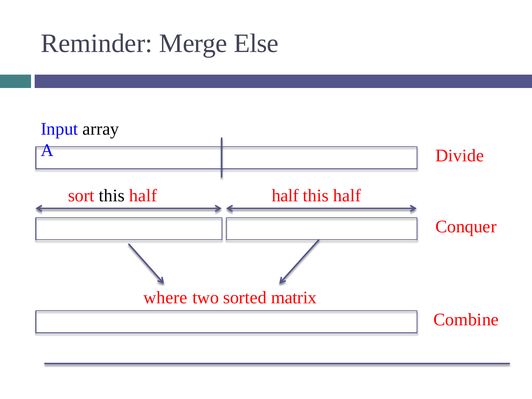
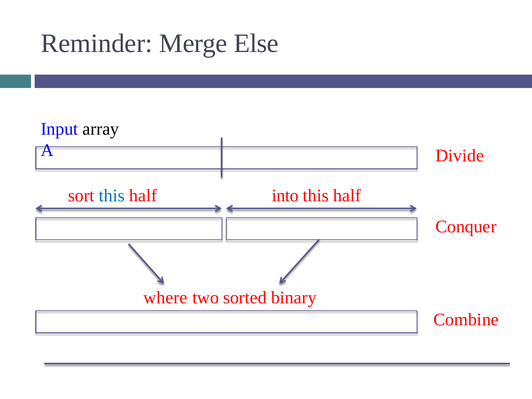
this at (112, 196) colour: black -> blue
half half: half -> into
matrix: matrix -> binary
